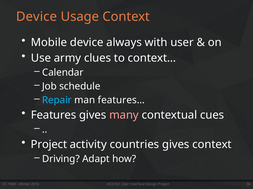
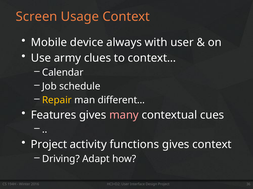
Device at (37, 17): Device -> Screen
Repair colour: light blue -> yellow
features…: features… -> different…
countries: countries -> functions
